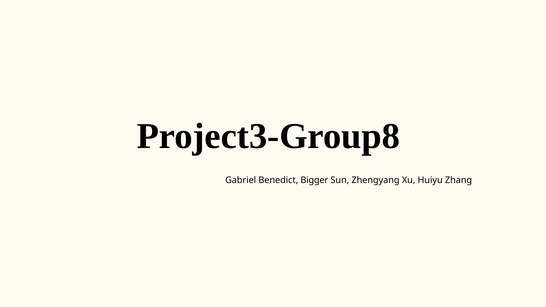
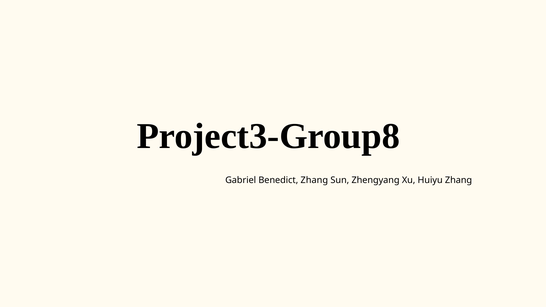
Benedict Bigger: Bigger -> Zhang
